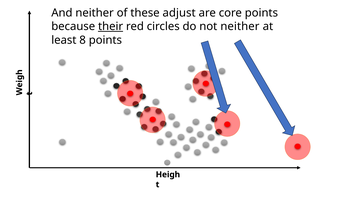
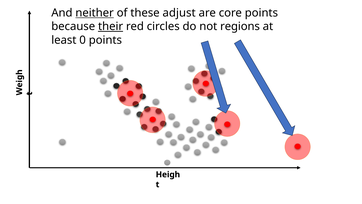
neither at (95, 13) underline: none -> present
not neither: neither -> regions
8: 8 -> 0
